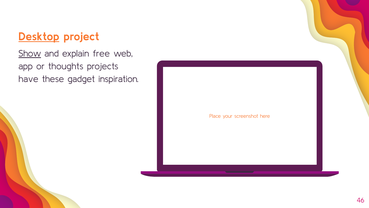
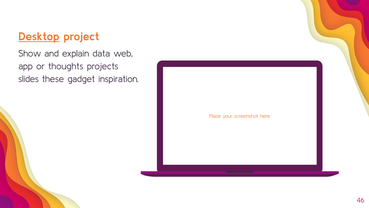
Show underline: present -> none
free: free -> data
have: have -> slides
